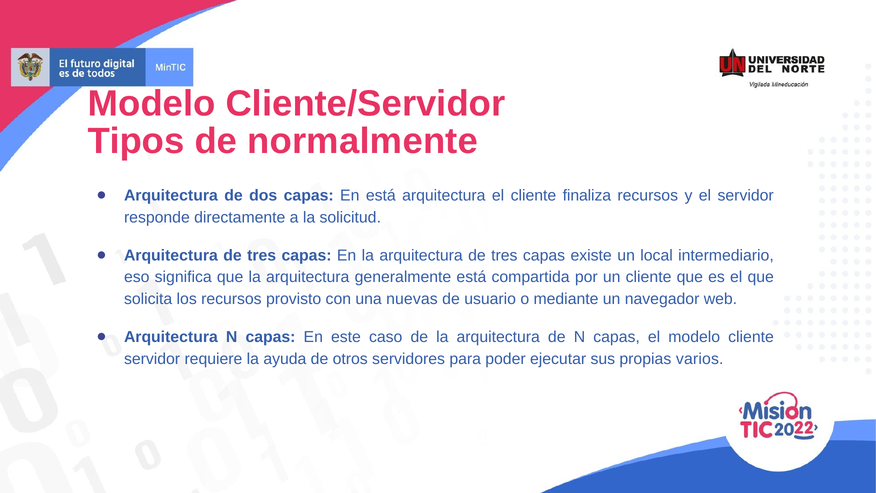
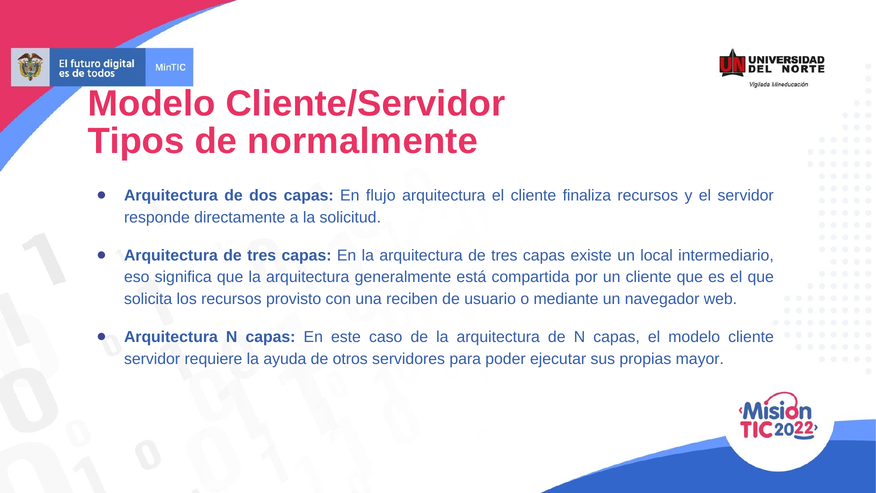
En está: está -> flujo
nuevas: nuevas -> reciben
varios: varios -> mayor
